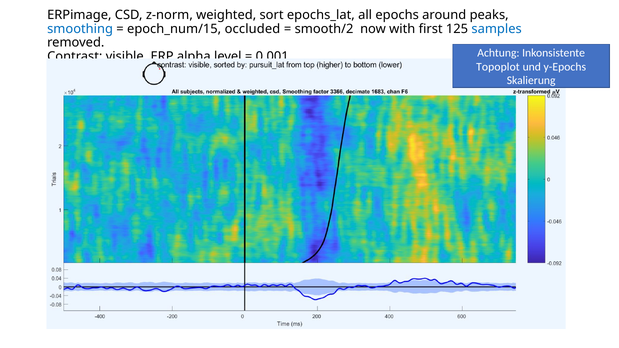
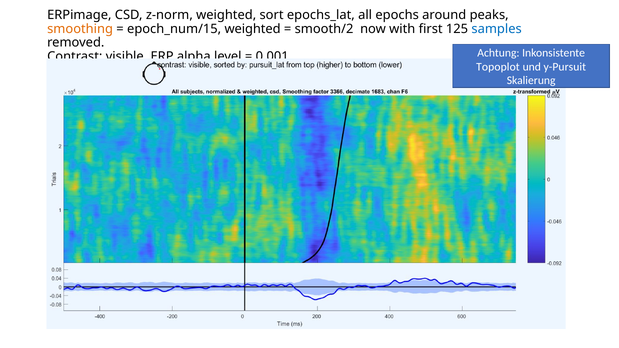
smoothing colour: blue -> orange
epoch_num/15 occluded: occluded -> weighted
y-Epochs: y-Epochs -> y-Pursuit
